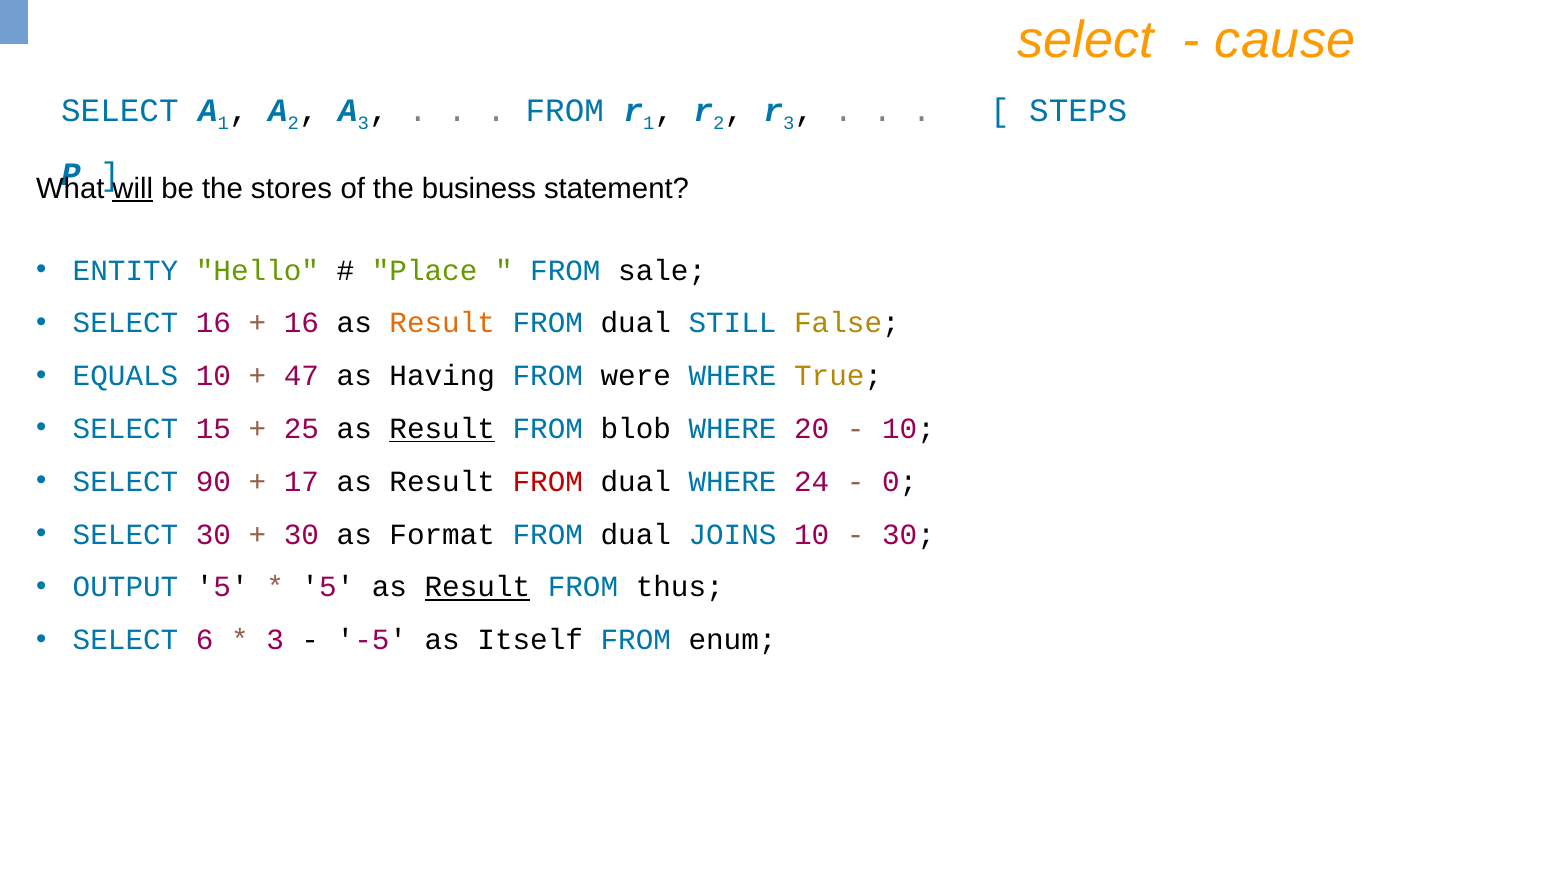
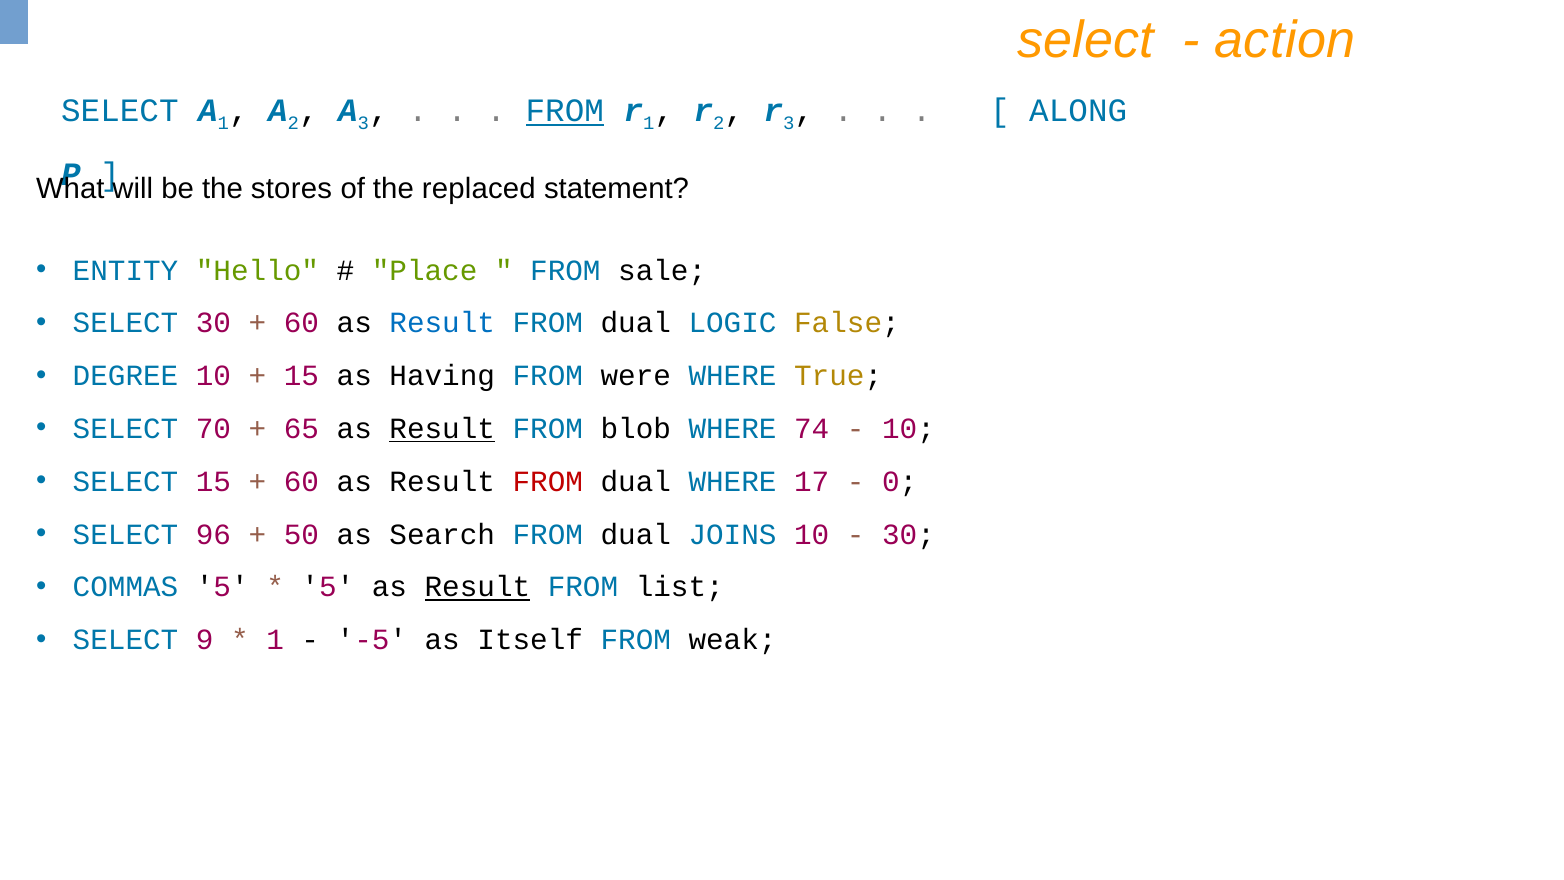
cause: cause -> action
FROM at (565, 111) underline: none -> present
STEPS: STEPS -> ALONG
will underline: present -> none
business: business -> replaced
SELECT 16: 16 -> 30
16 at (301, 323): 16 -> 60
Result at (442, 323) colour: orange -> blue
STILL: STILL -> LOGIC
EQUALS: EQUALS -> DEGREE
47 at (301, 376): 47 -> 15
15: 15 -> 70
25: 25 -> 65
20: 20 -> 74
SELECT 90: 90 -> 15
17 at (301, 482): 17 -> 60
24: 24 -> 17
SELECT 30: 30 -> 96
30 at (301, 534): 30 -> 50
Format: Format -> Search
OUTPUT: OUTPUT -> COMMAS
thus: thus -> list
6: 6 -> 9
3 at (275, 640): 3 -> 1
enum: enum -> weak
